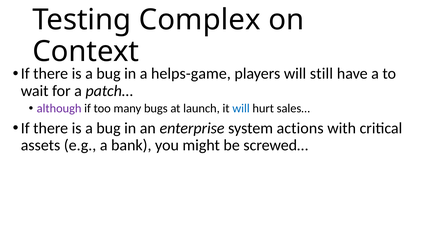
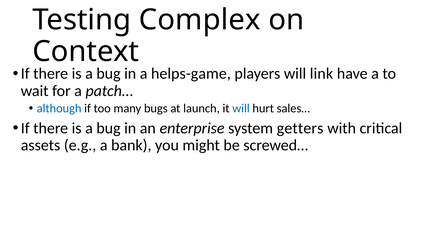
still: still -> link
although colour: purple -> blue
actions: actions -> getters
